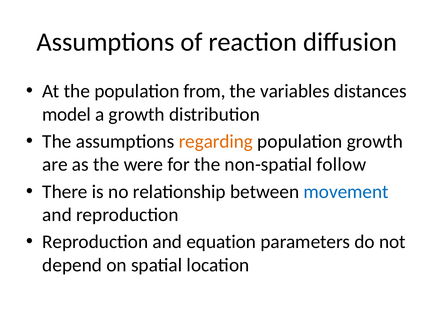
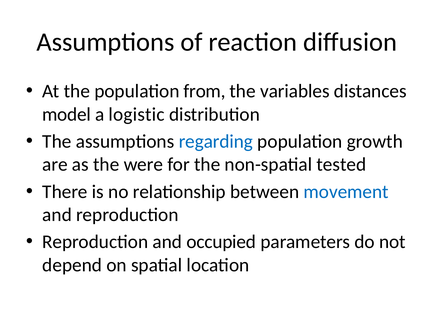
a growth: growth -> logistic
regarding colour: orange -> blue
follow: follow -> tested
equation: equation -> occupied
